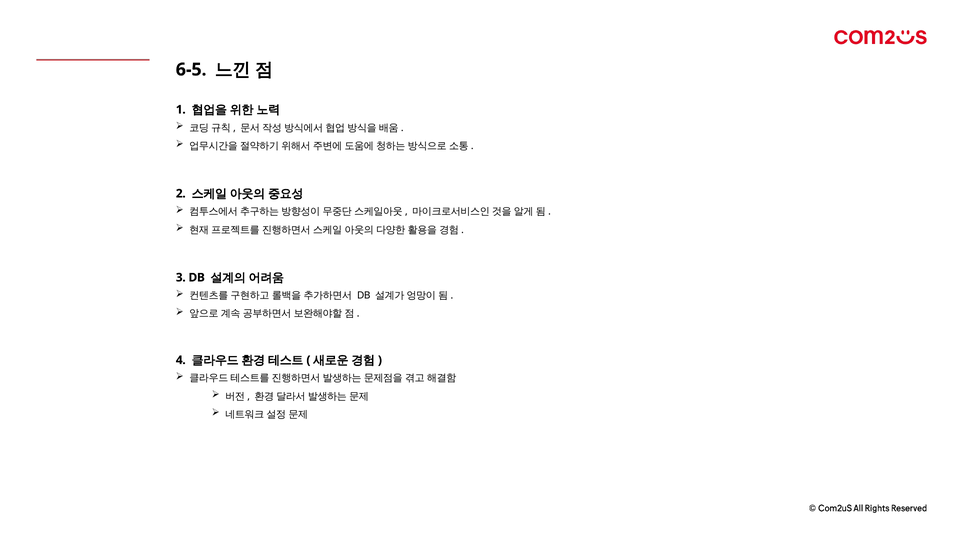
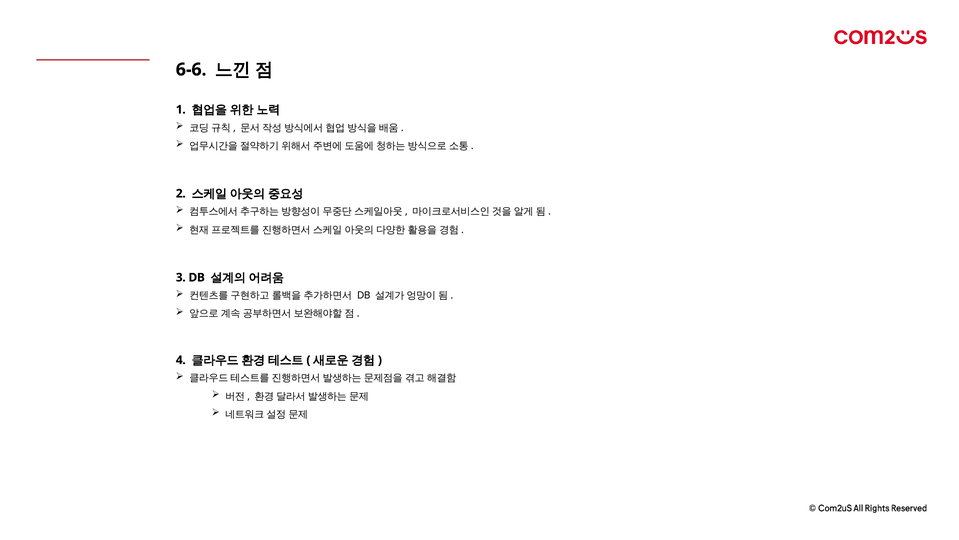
6-5: 6-5 -> 6-6
